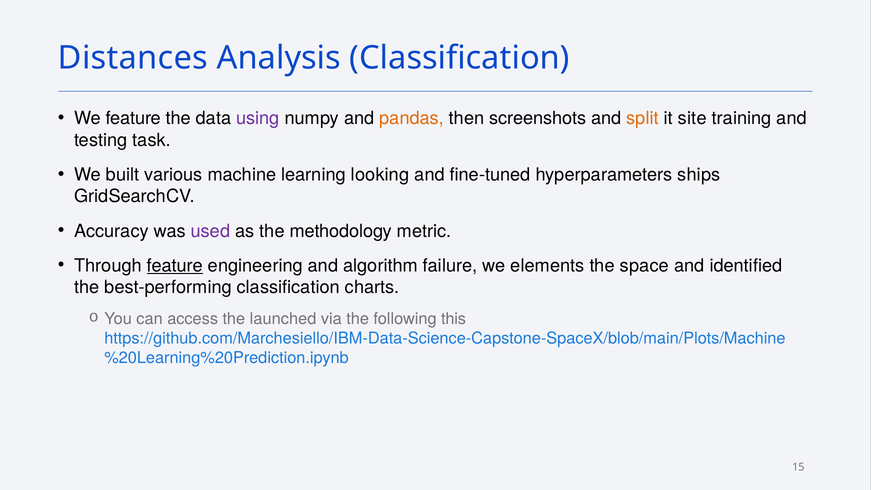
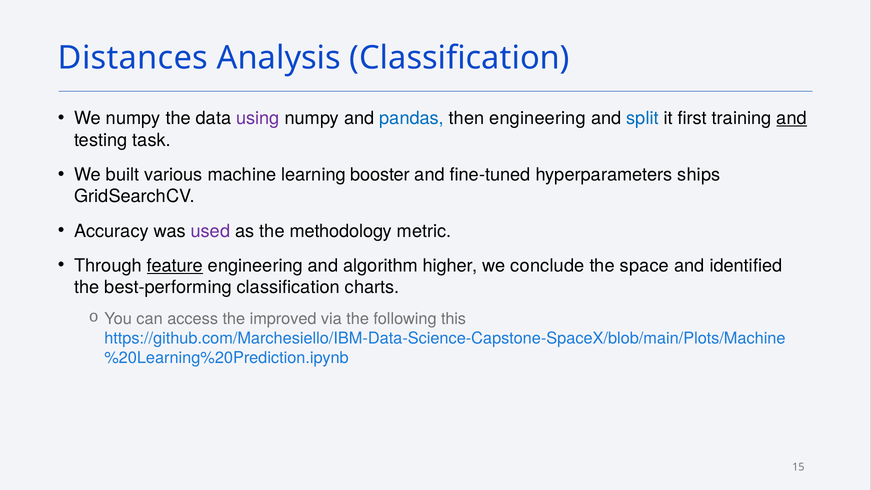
We feature: feature -> numpy
pandas colour: orange -> blue
then screenshots: screenshots -> engineering
split colour: orange -> blue
site: site -> first
and at (792, 118) underline: none -> present
looking: looking -> booster
failure: failure -> higher
elements: elements -> conclude
launched: launched -> improved
